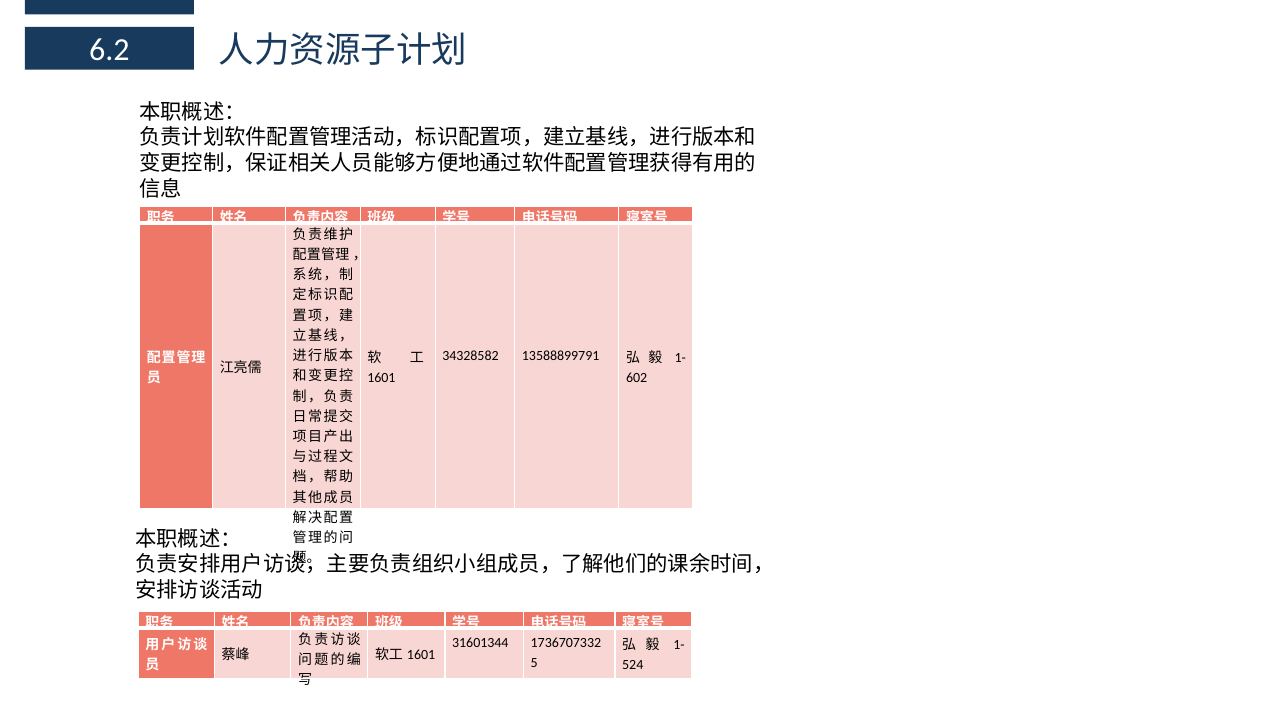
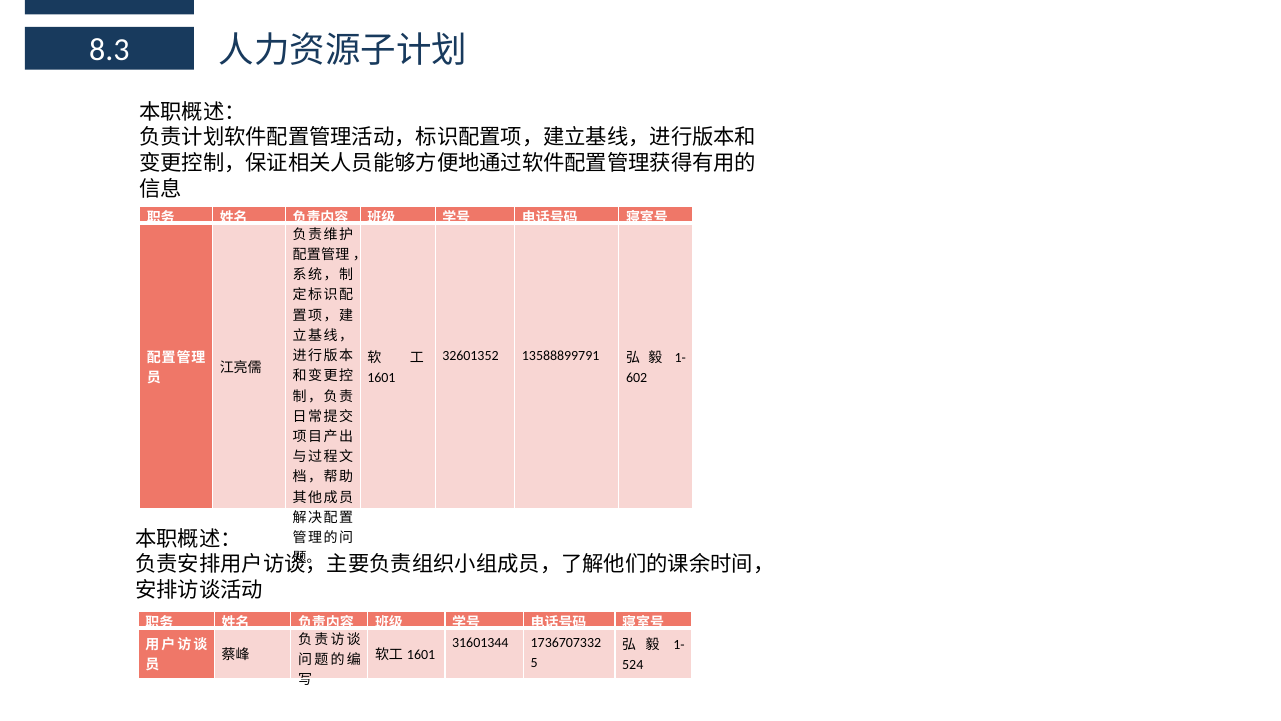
6.2: 6.2 -> 8.3
34328582: 34328582 -> 32601352
